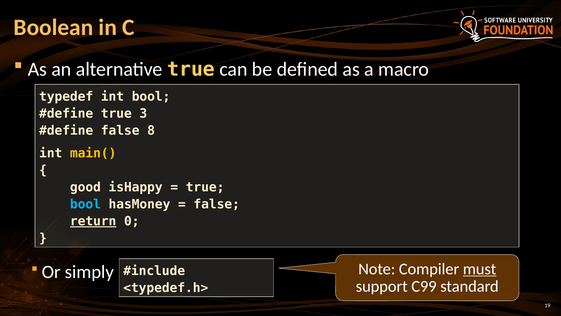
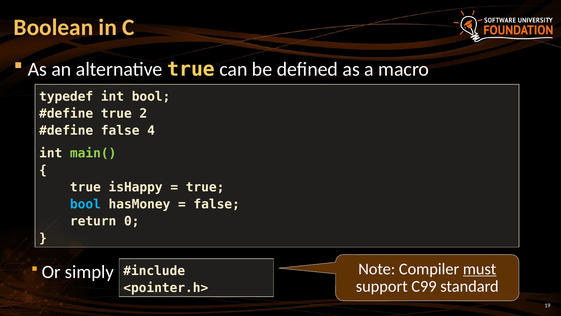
3: 3 -> 2
8: 8 -> 4
main( colour: yellow -> light green
good at (85, 187): good -> true
return underline: present -> none
<typedef.h>: <typedef.h> -> <pointer.h>
